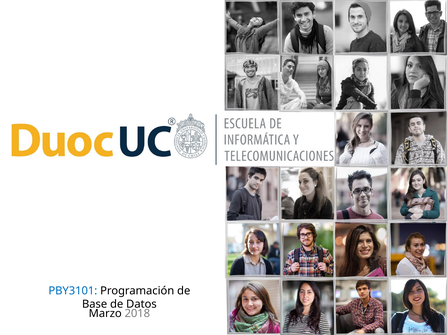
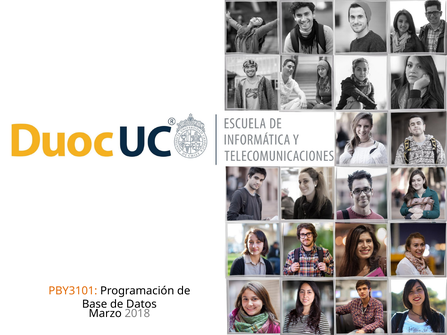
PBY3101 colour: blue -> orange
